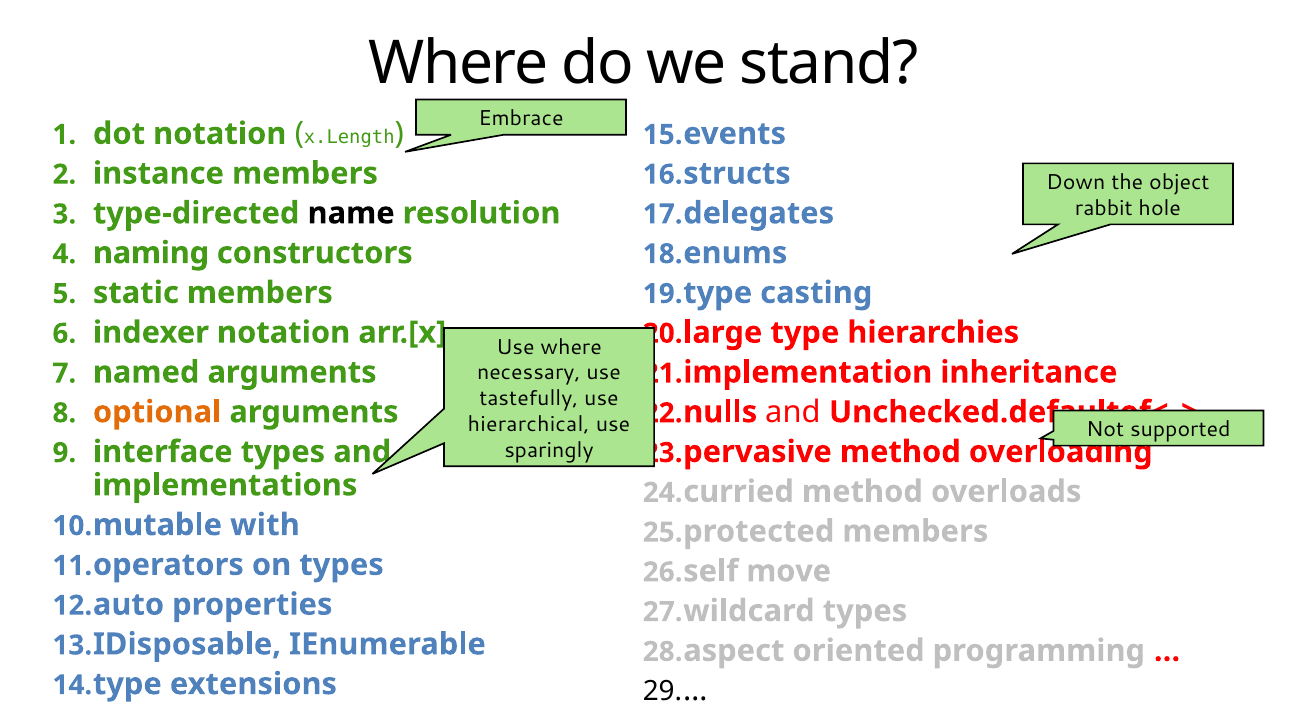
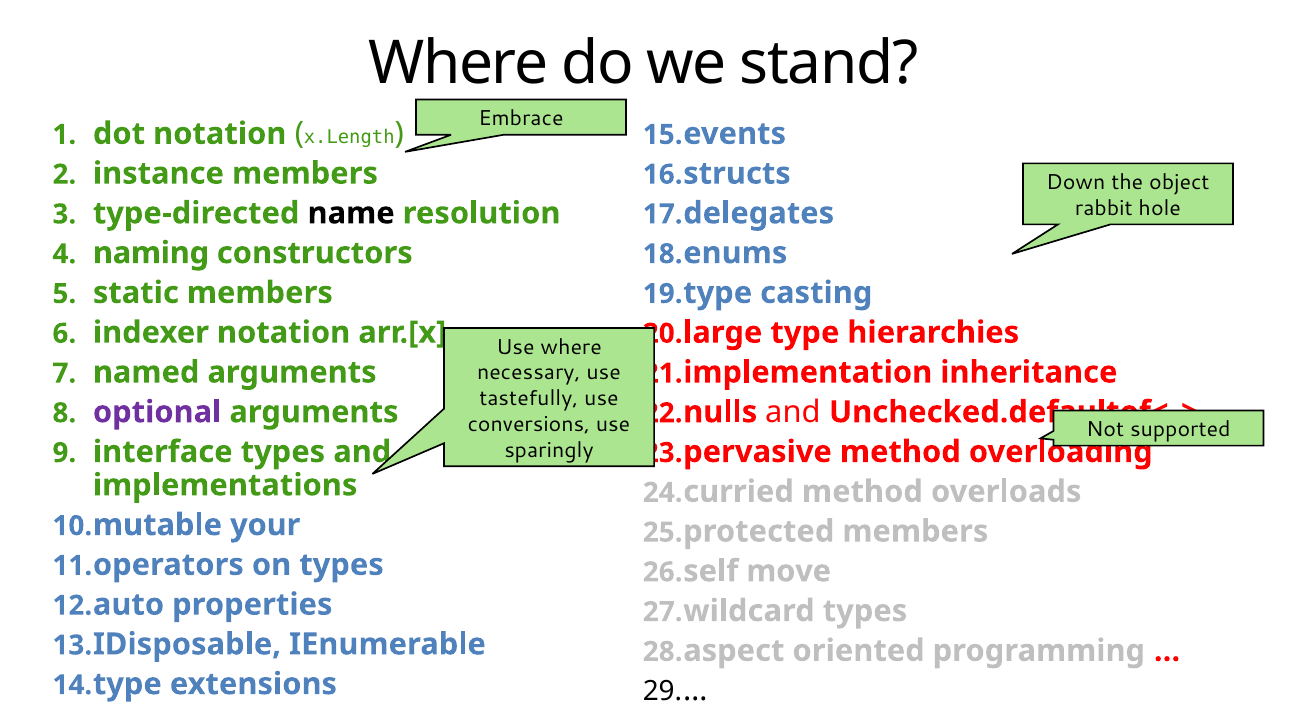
optional colour: orange -> purple
hierarchical: hierarchical -> conversions
with: with -> your
